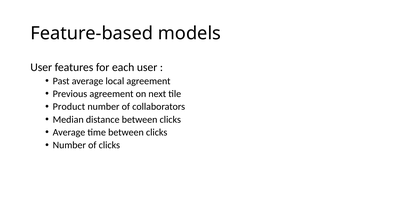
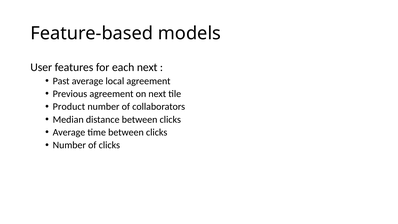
each user: user -> next
